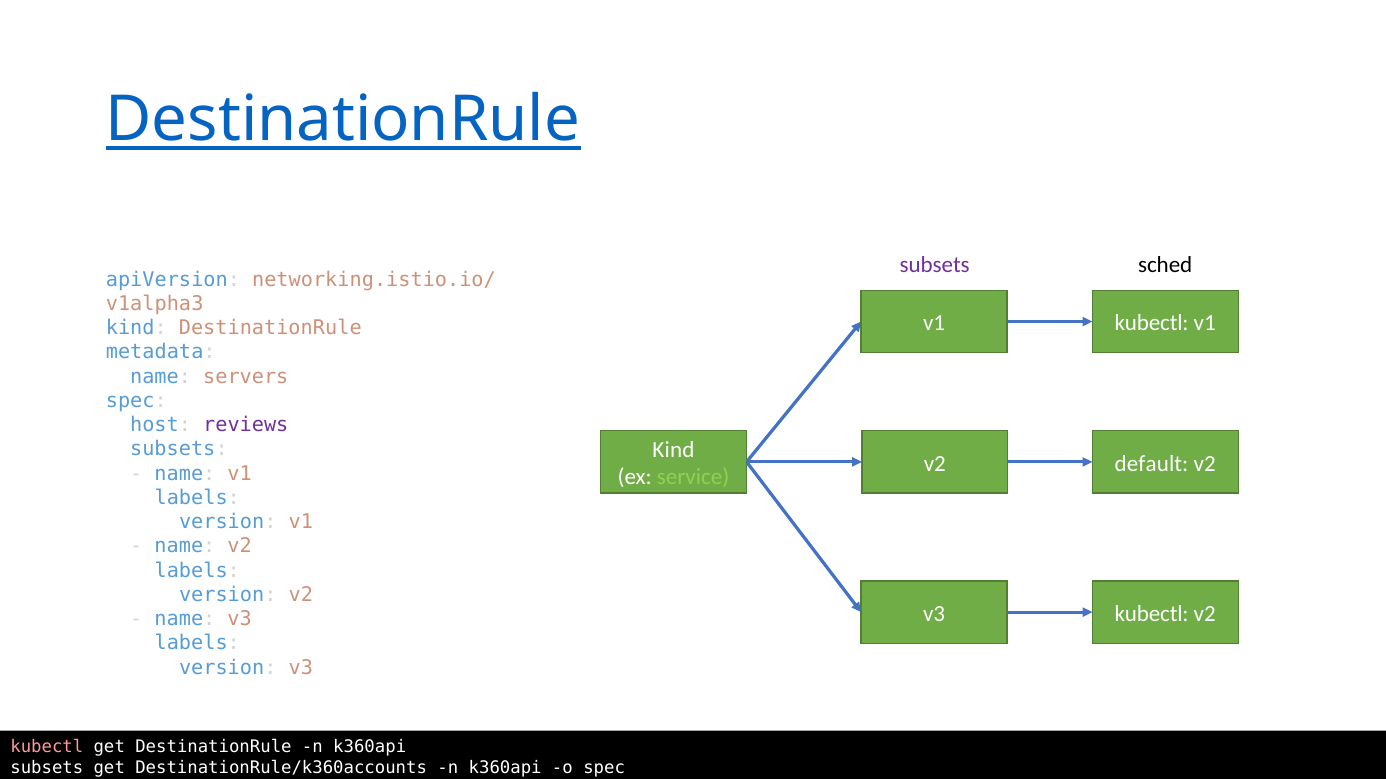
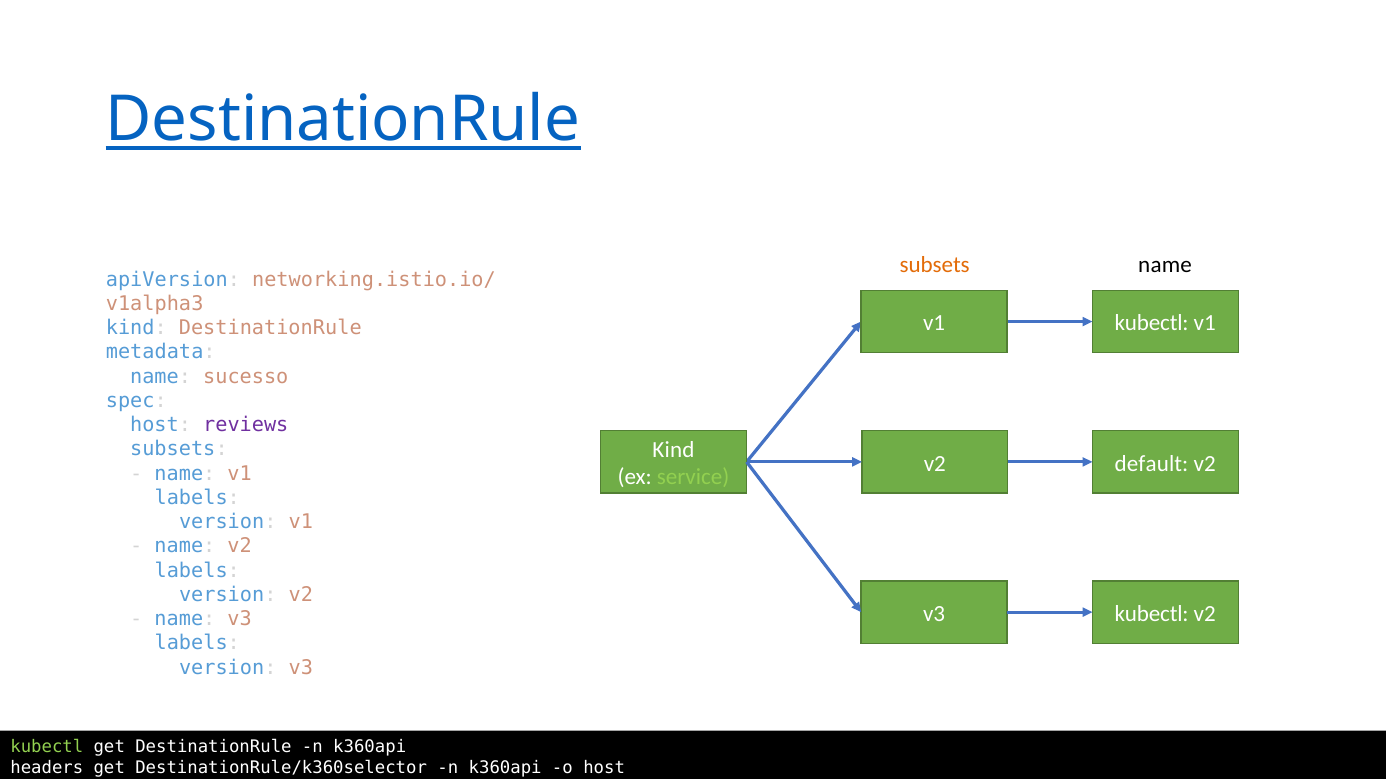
subsets at (935, 265) colour: purple -> orange
sched at (1165, 265): sched -> name
servers: servers -> sucesso
kubectl at (47, 748) colour: pink -> light green
subsets at (47, 769): subsets -> headers
DestinationRule/k360accounts: DestinationRule/k360accounts -> DestinationRule/k360selector
o spec: spec -> host
